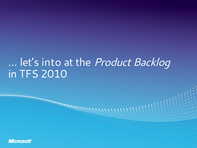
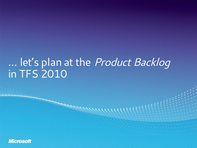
into: into -> plan
